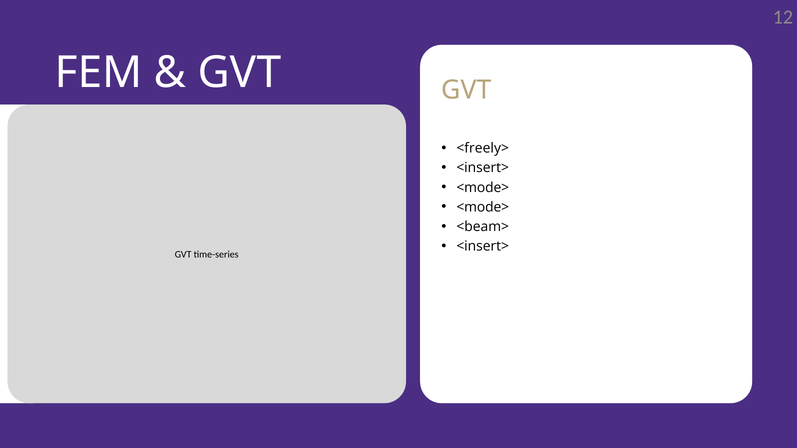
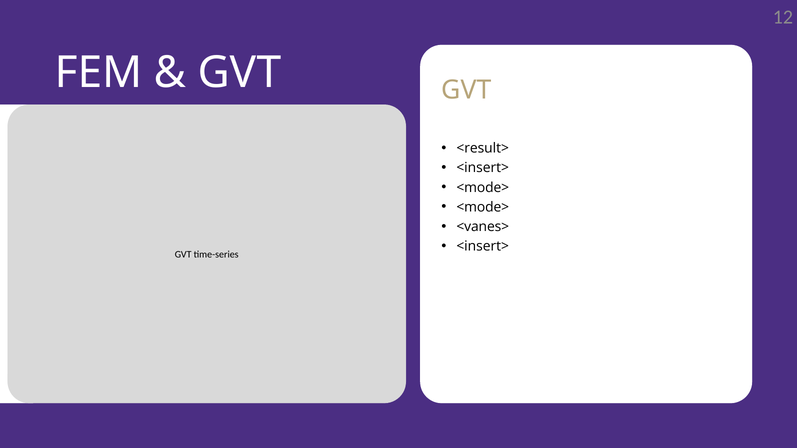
<freely>: <freely> -> <result>
<beam>: <beam> -> <vanes>
